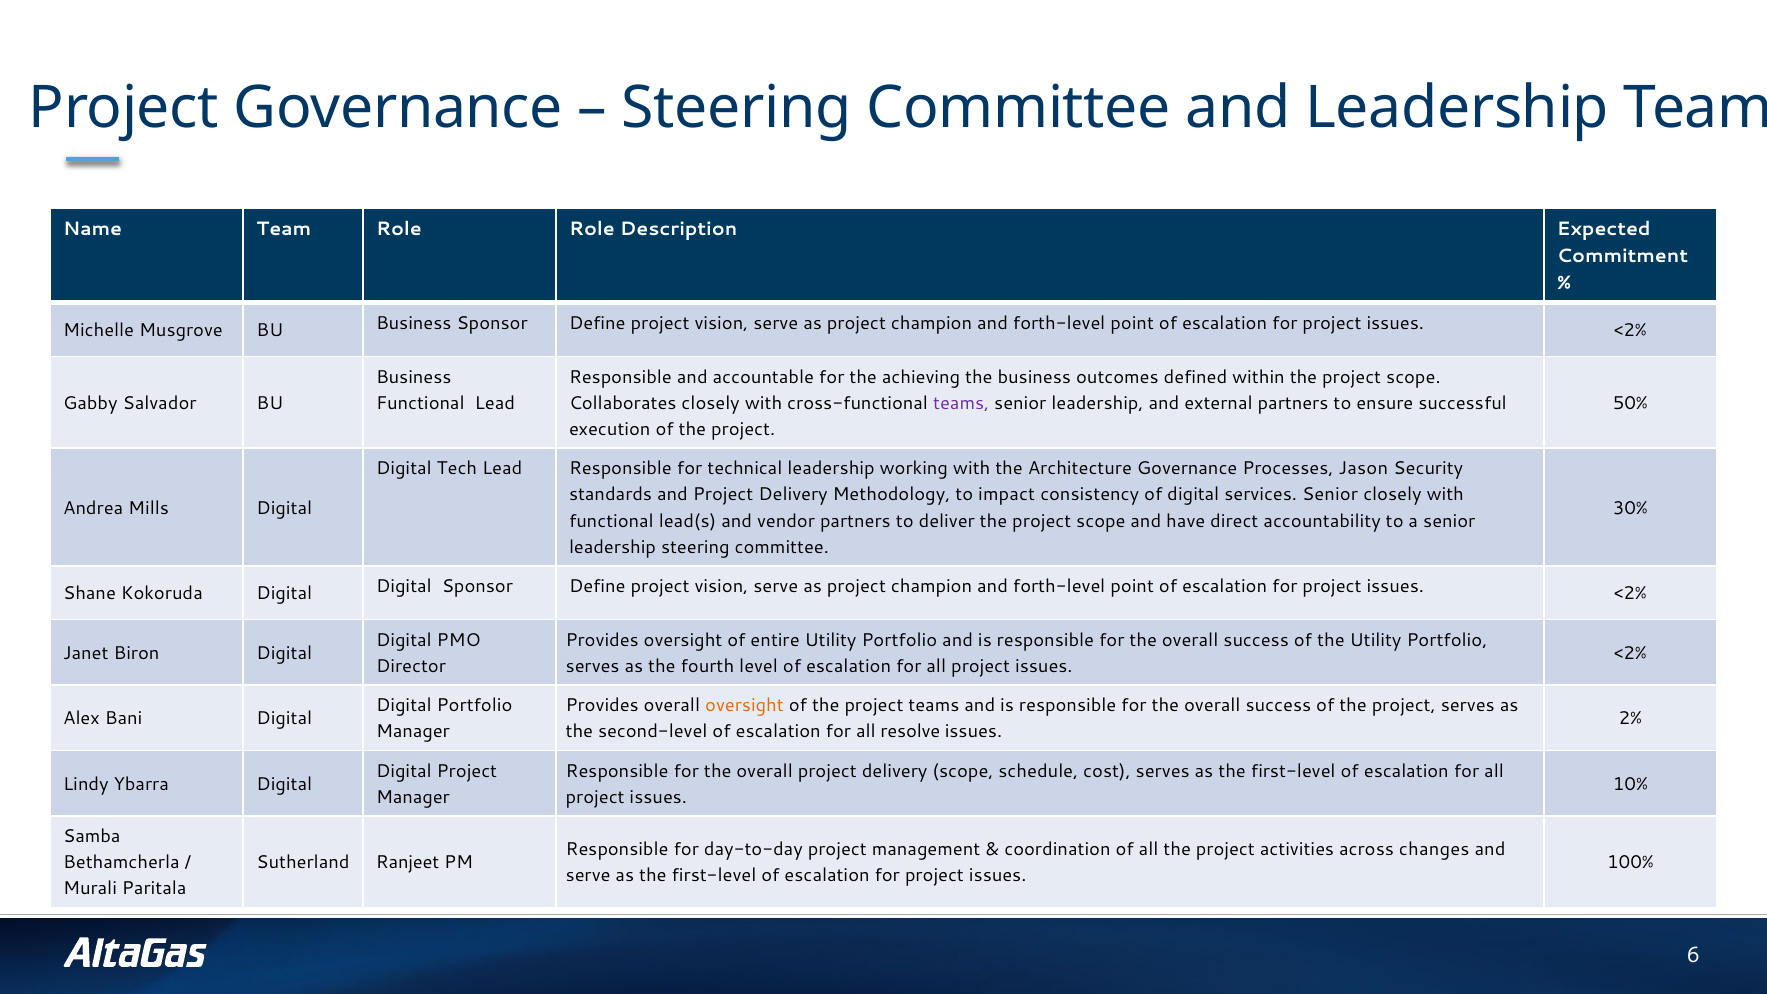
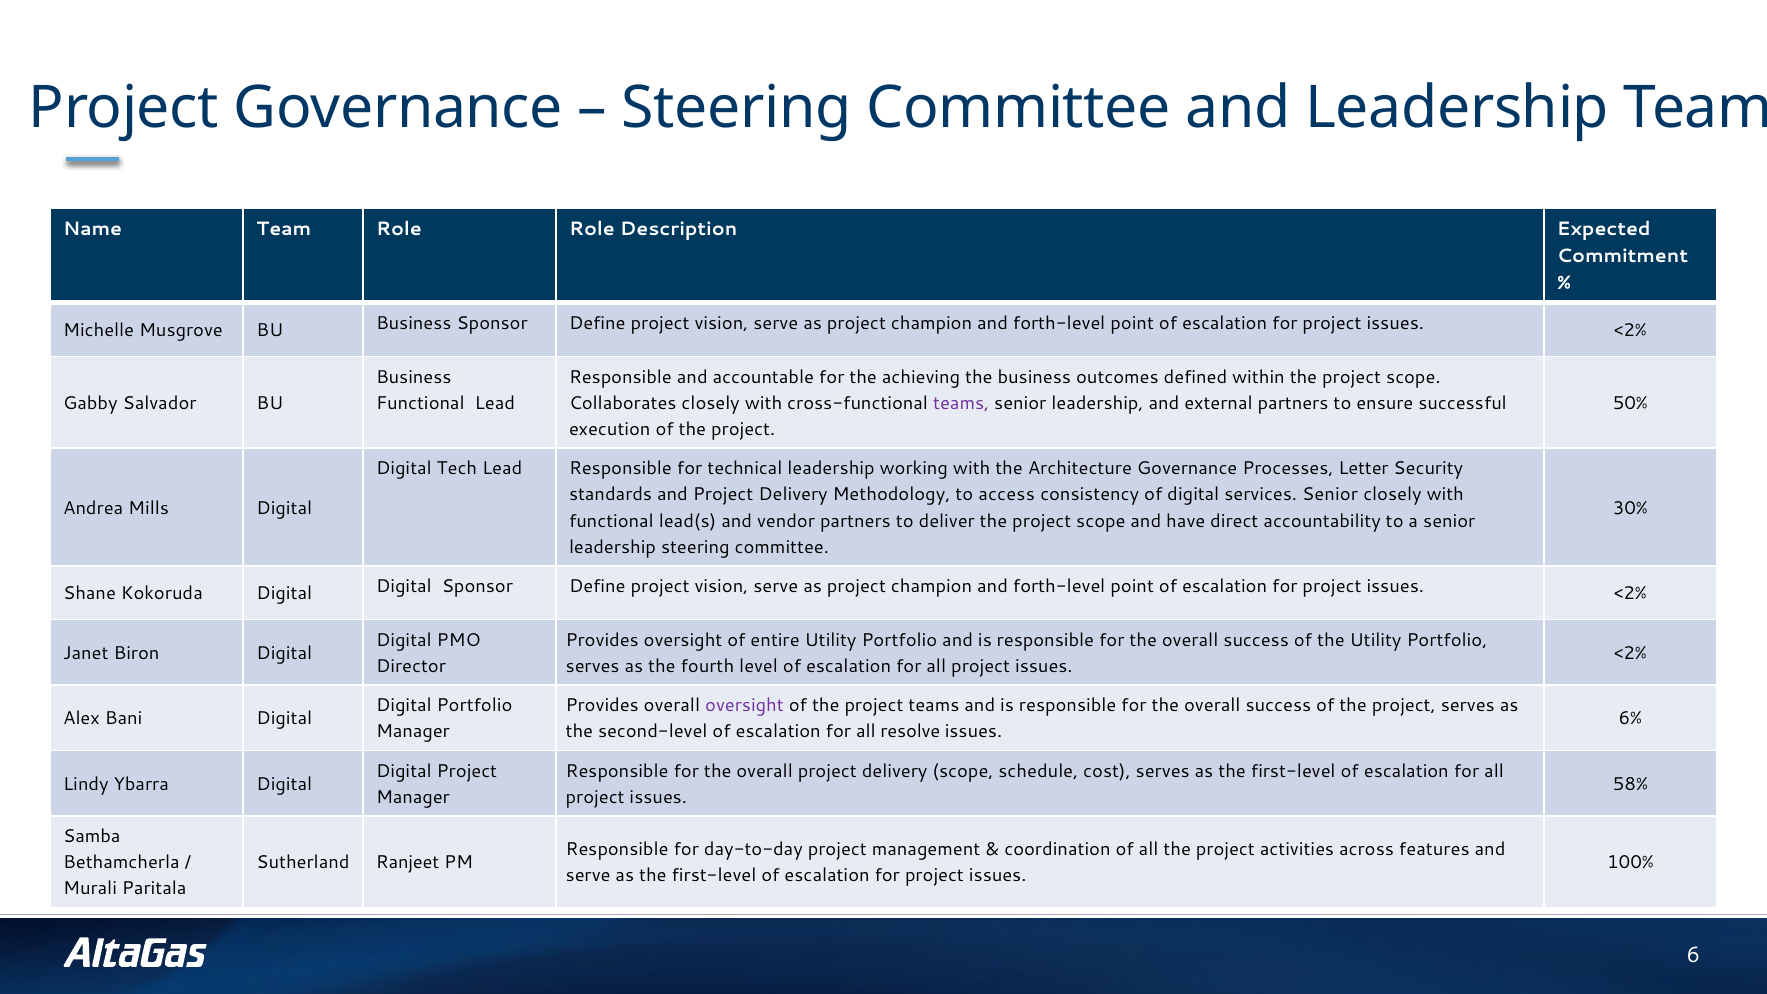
Jason: Jason -> Letter
impact: impact -> access
oversight at (745, 706) colour: orange -> purple
2%: 2% -> 6%
10%: 10% -> 58%
changes: changes -> features
